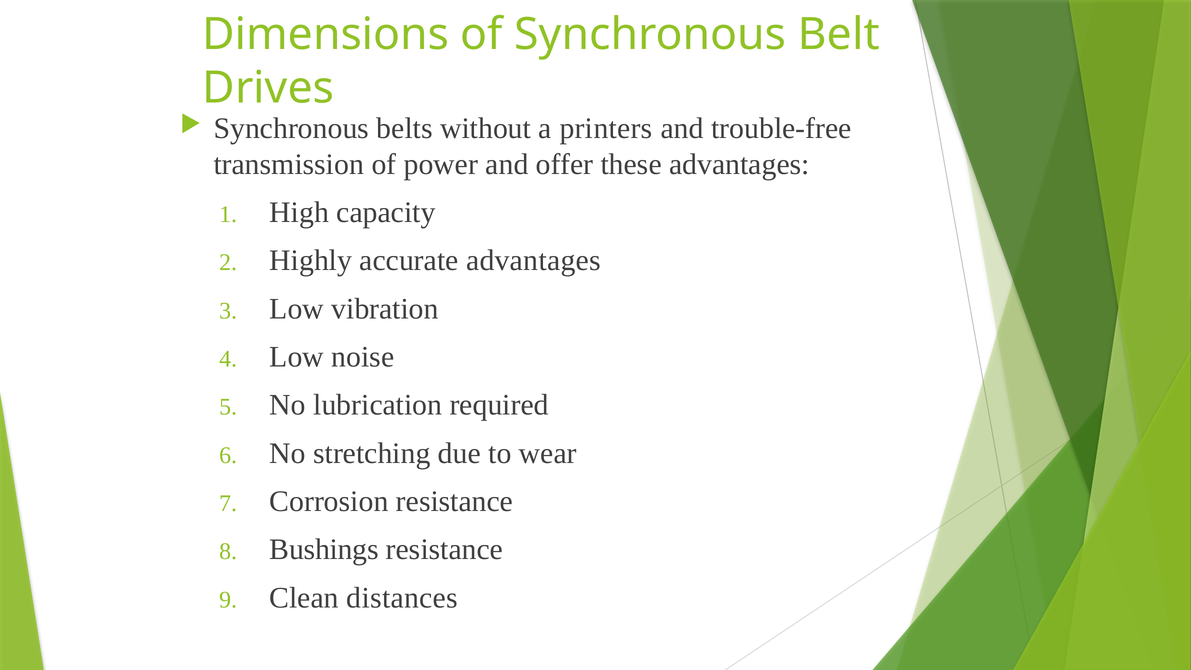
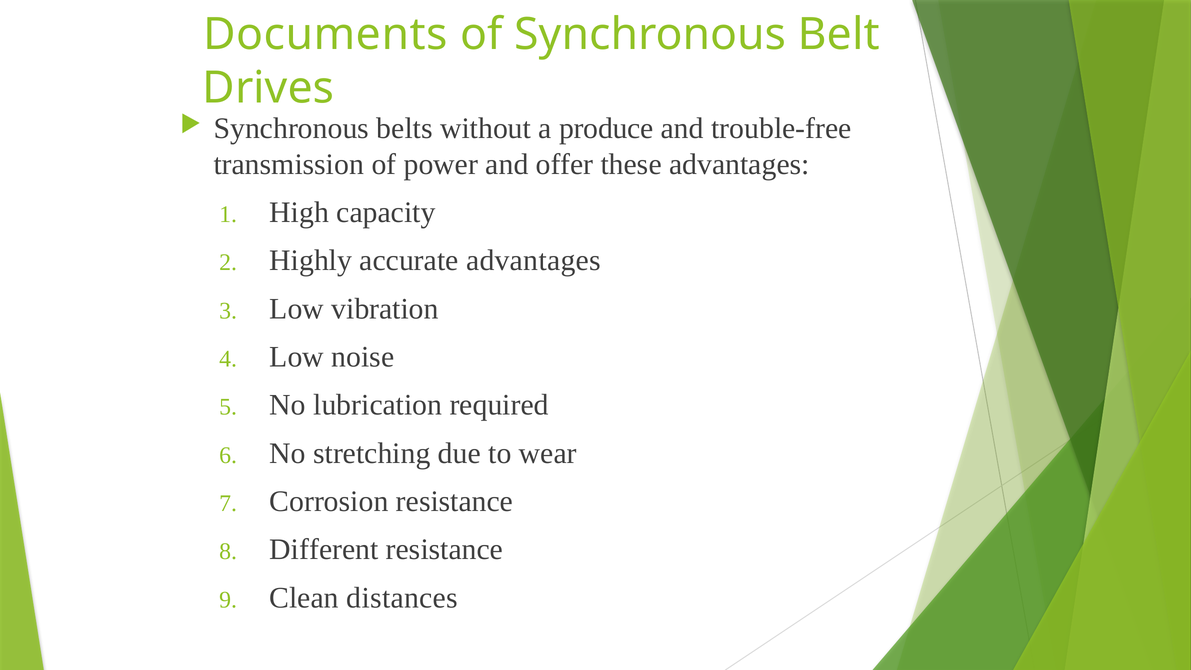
Dimensions: Dimensions -> Documents
printers: printers -> produce
Bushings: Bushings -> Different
